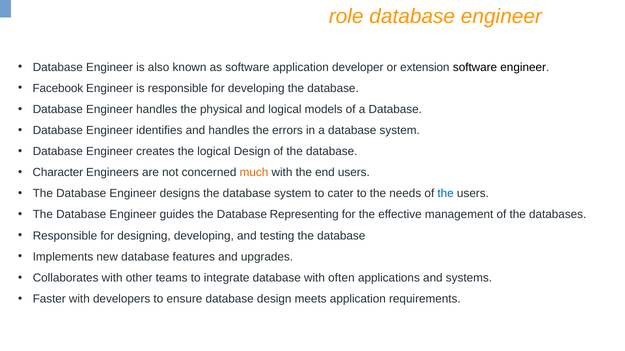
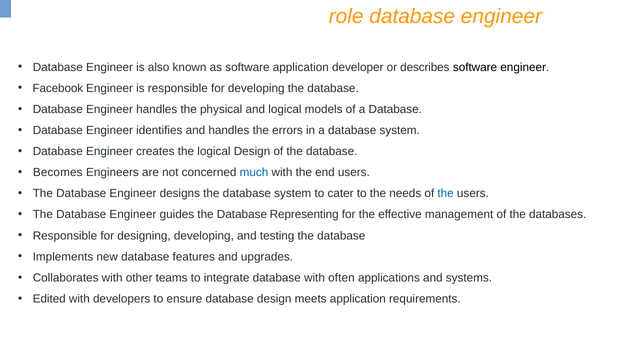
extension: extension -> describes
Character: Character -> Becomes
much colour: orange -> blue
Faster: Faster -> Edited
